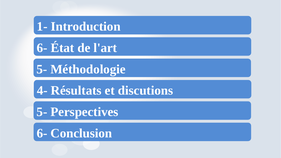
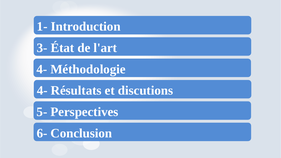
6- at (42, 48): 6- -> 3-
5- at (42, 69): 5- -> 4-
